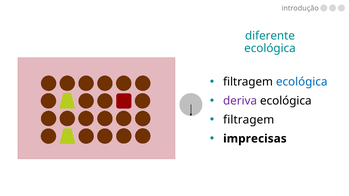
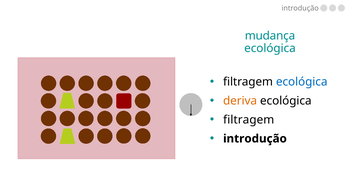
diferente: diferente -> mudança
deriva colour: purple -> orange
imprecisas at (255, 139): imprecisas -> introdução
